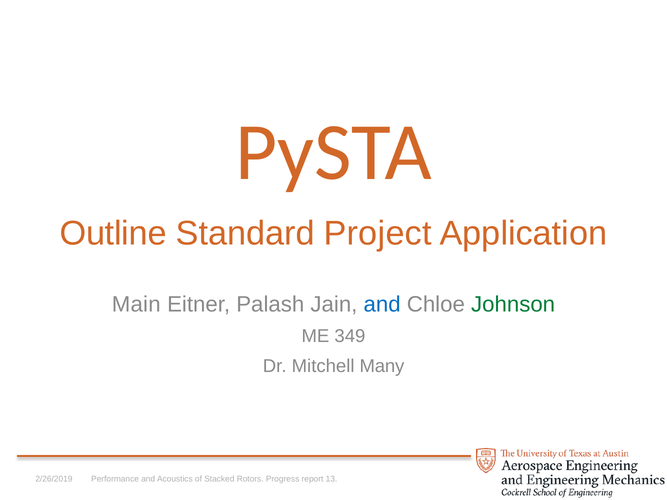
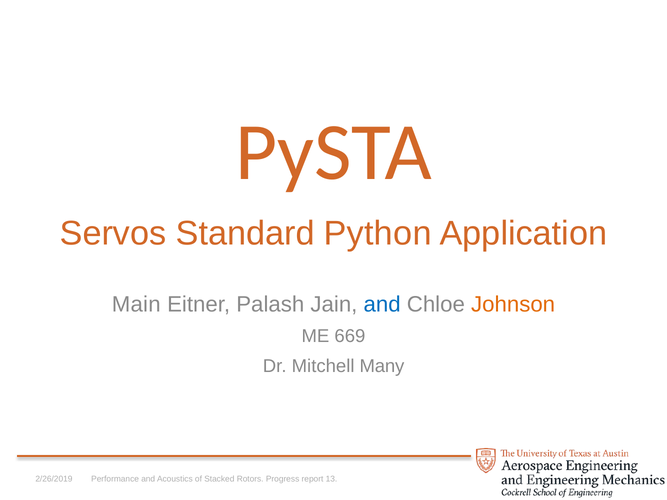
Outline: Outline -> Servos
Project: Project -> Python
Johnson colour: green -> orange
349: 349 -> 669
